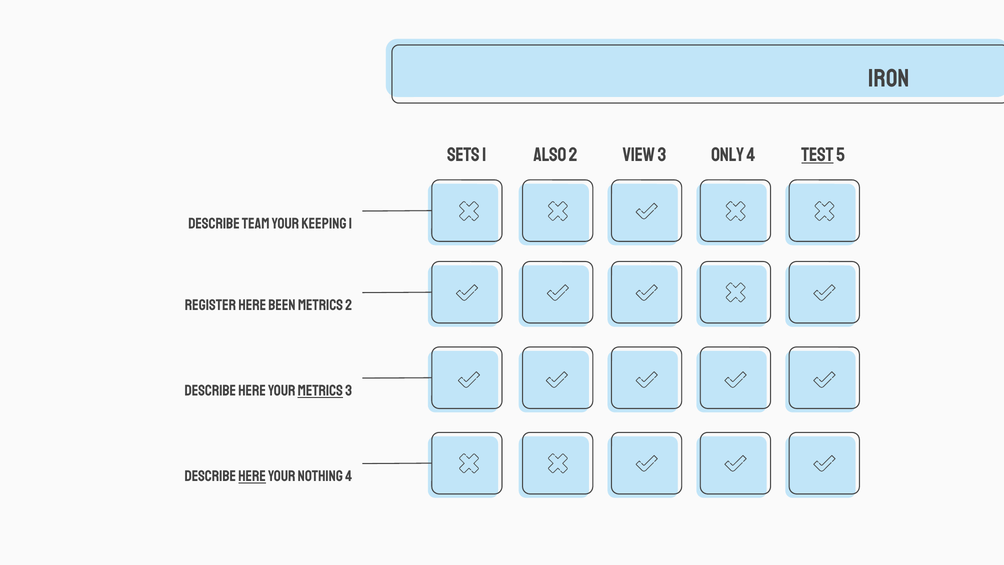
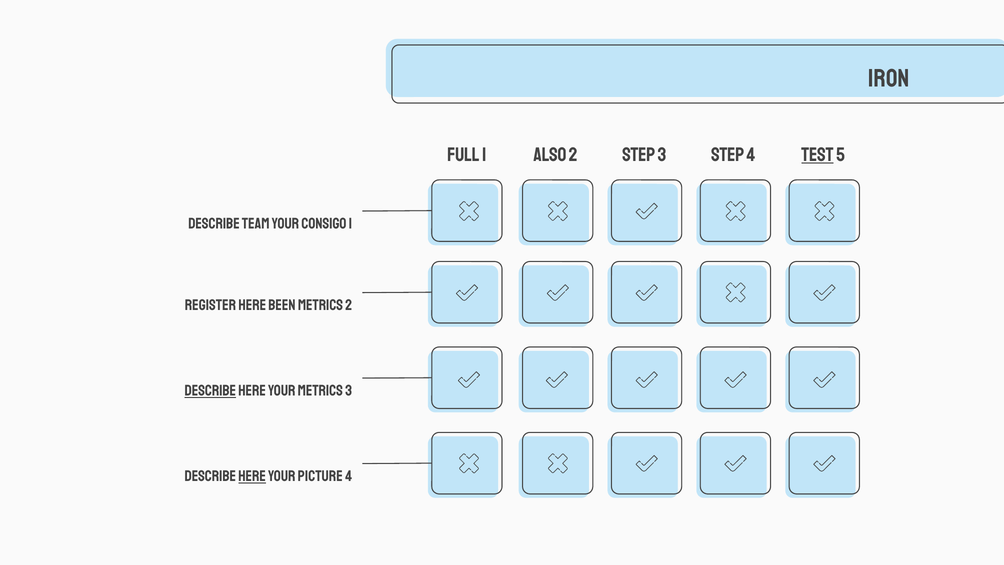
SETS: SETS -> FULL
2 VIEW: VIEW -> STEP
3 ONLY: ONLY -> STEP
keeping: keeping -> consigo
Describe at (210, 391) underline: none -> present
metrics at (320, 391) underline: present -> none
nothing: nothing -> picture
